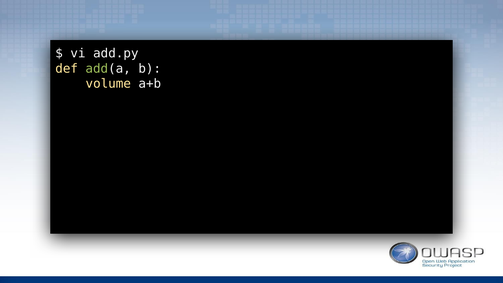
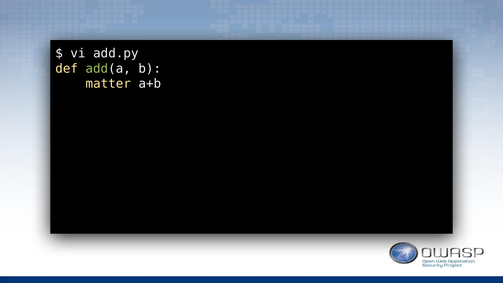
volume: volume -> matter
